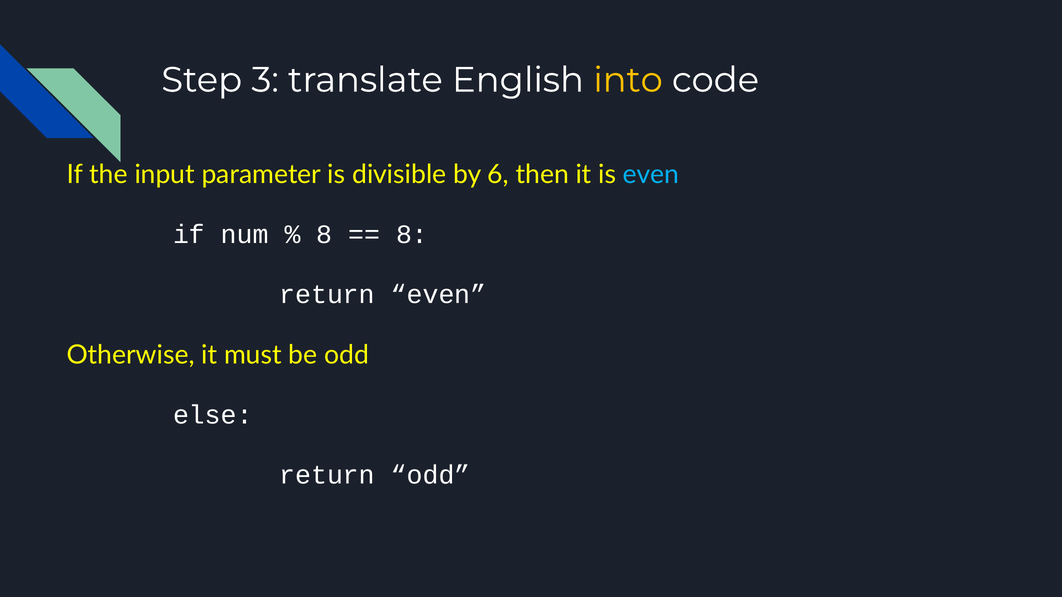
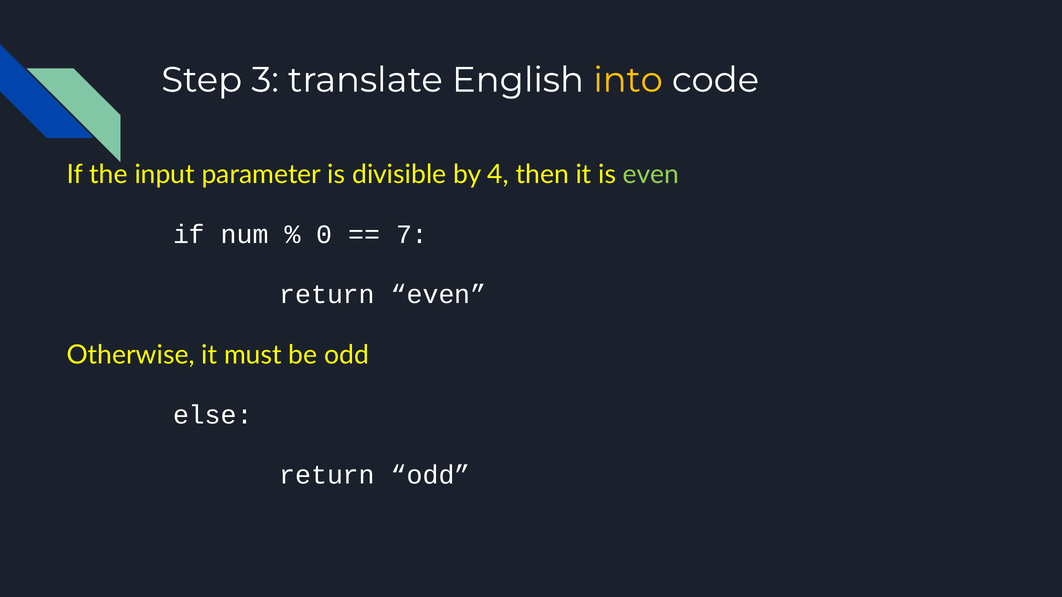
6: 6 -> 4
even at (651, 174) colour: light blue -> light green
8 at (324, 235): 8 -> 0
8 at (412, 235): 8 -> 7
